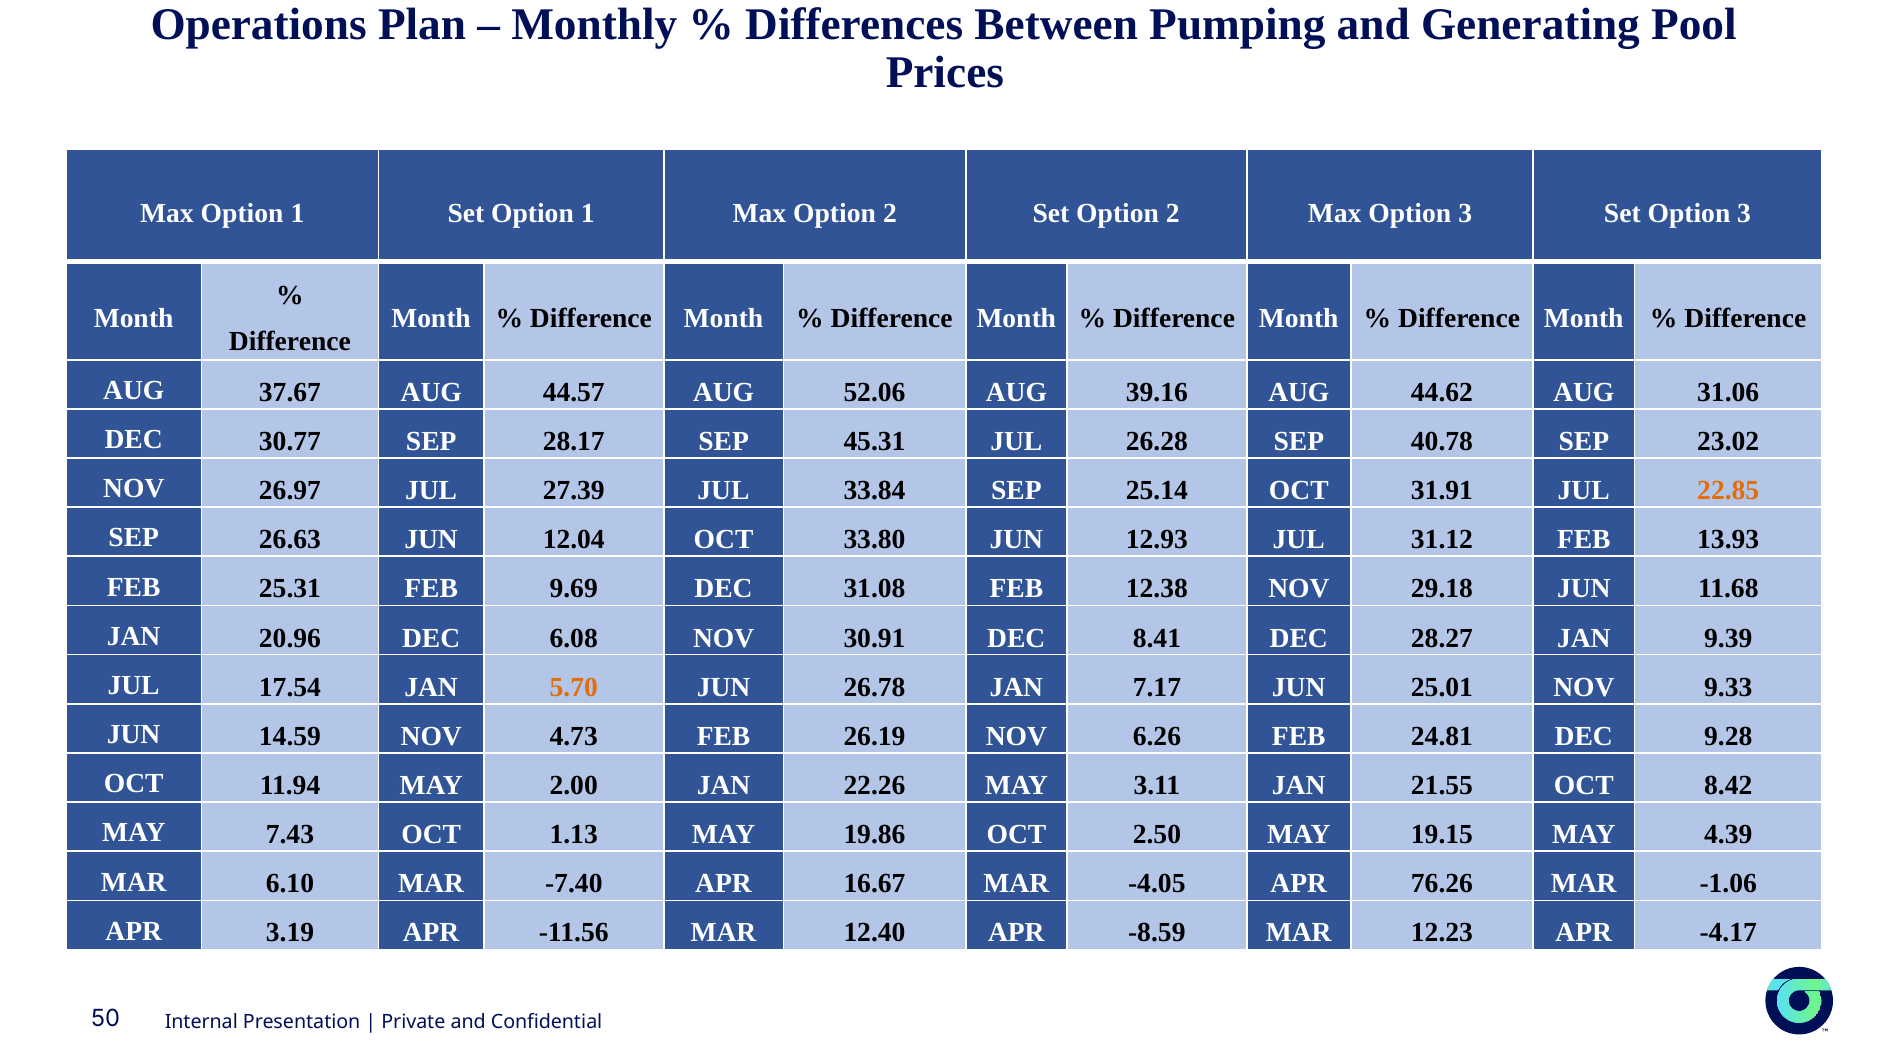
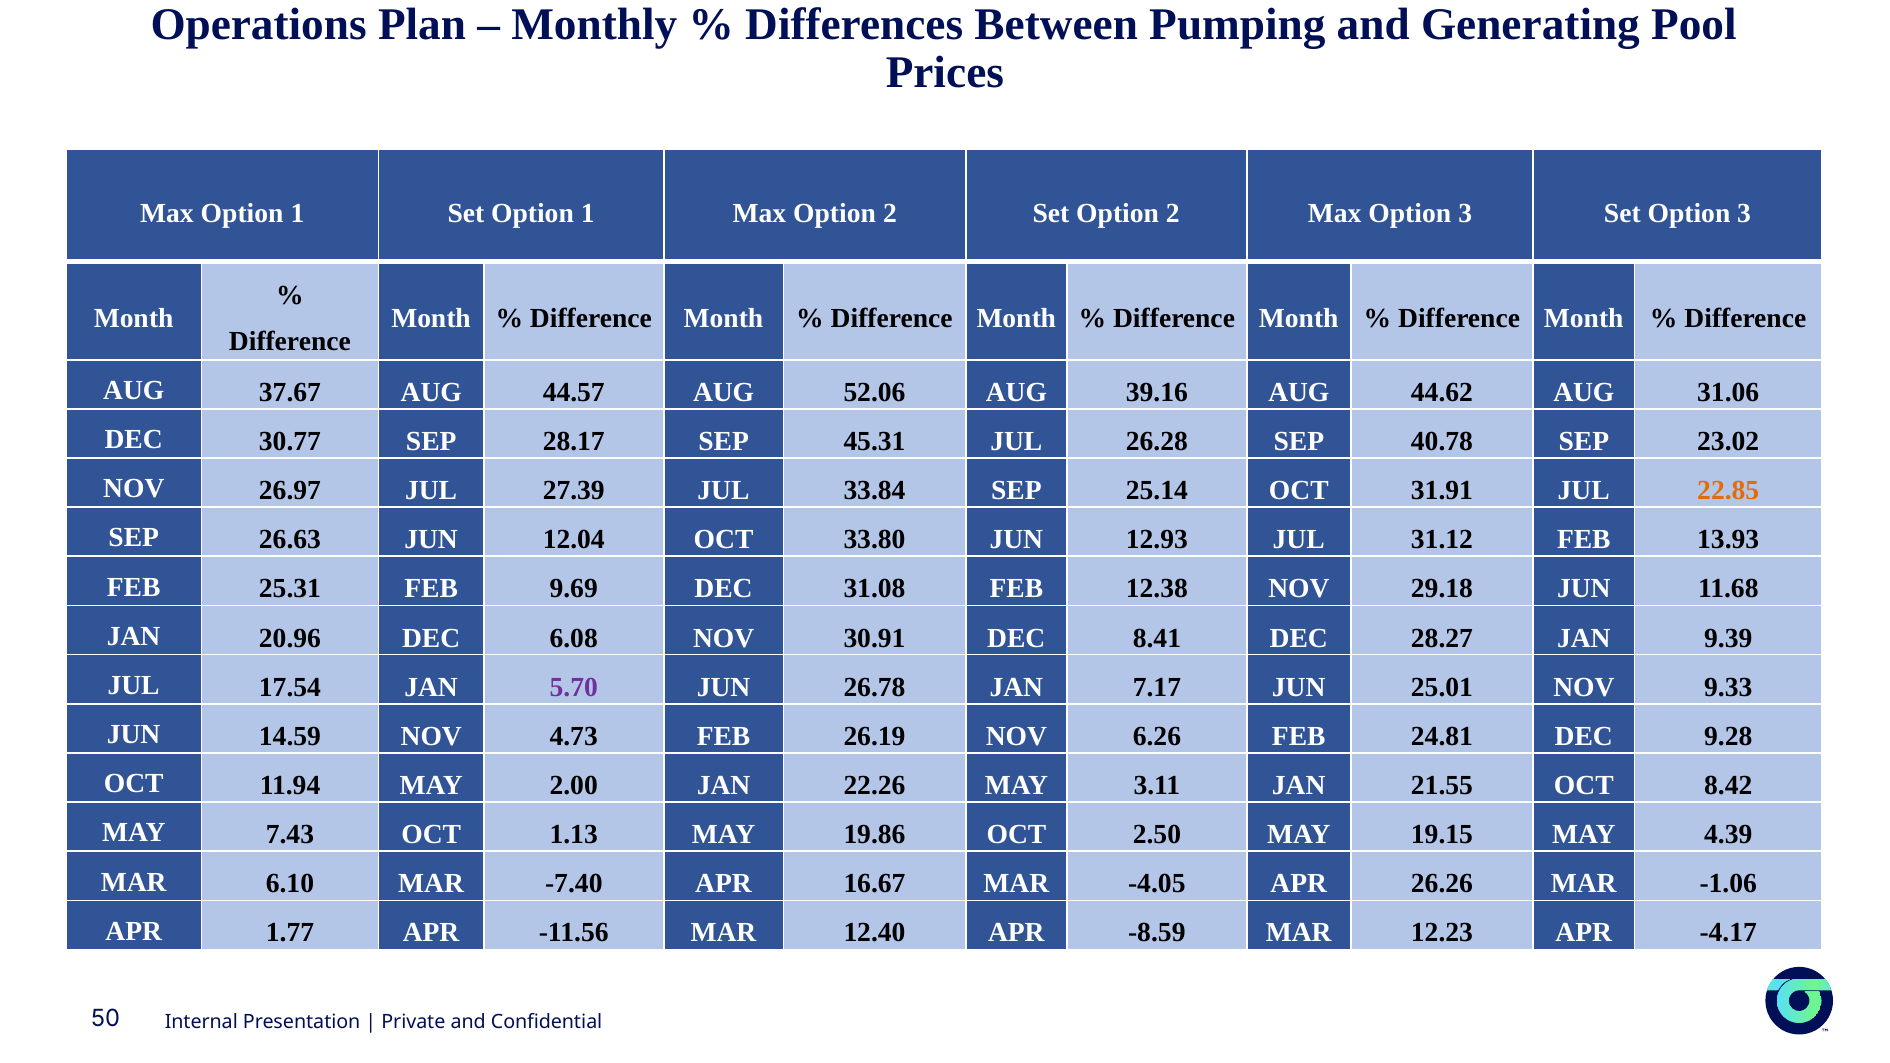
5.70 colour: orange -> purple
76.26: 76.26 -> 26.26
3.19: 3.19 -> 1.77
